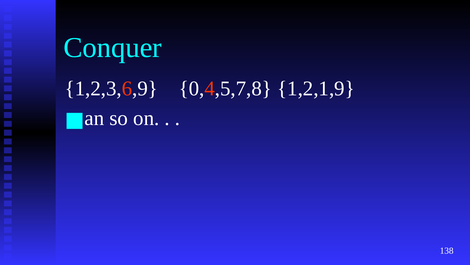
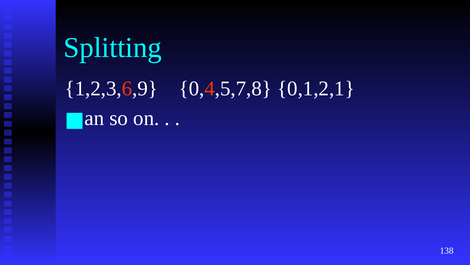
Conquer: Conquer -> Splitting
1,2,1,9: 1,2,1,9 -> 0,1,2,1
